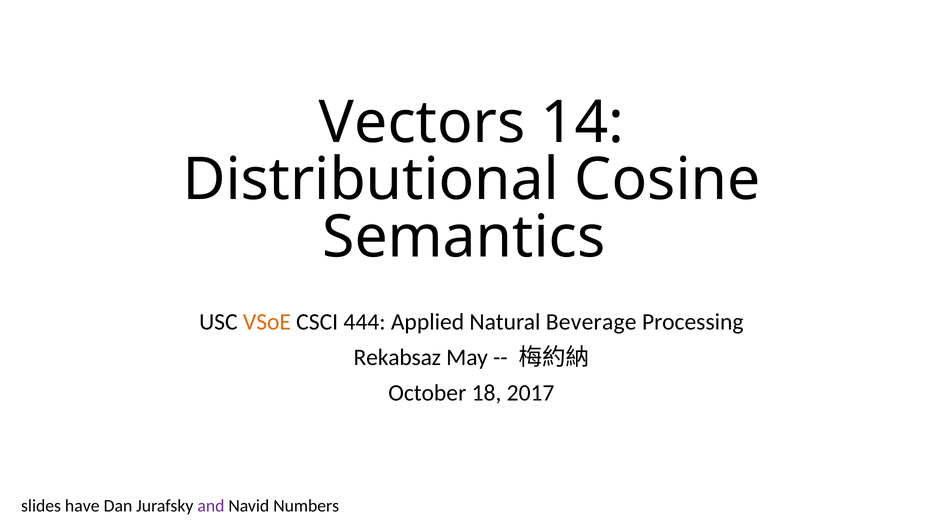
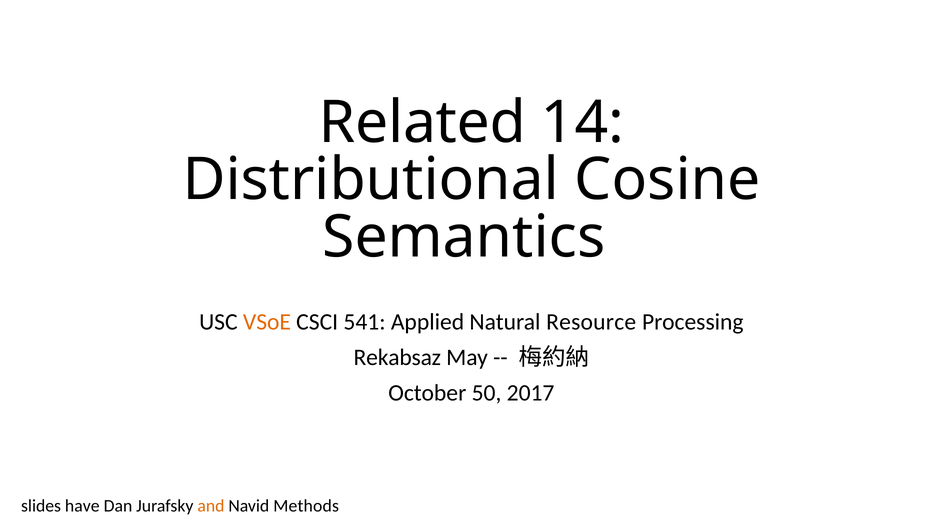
Vectors: Vectors -> Related
444: 444 -> 541
Beverage: Beverage -> Resource
18: 18 -> 50
and colour: purple -> orange
Numbers: Numbers -> Methods
